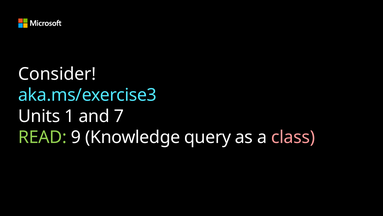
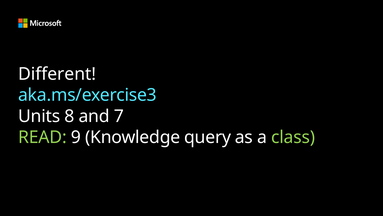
Consider: Consider -> Different
1: 1 -> 8
class colour: pink -> light green
